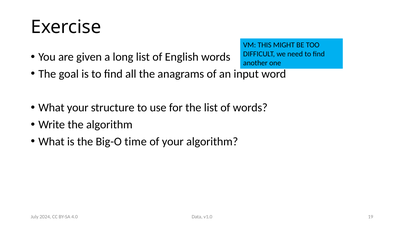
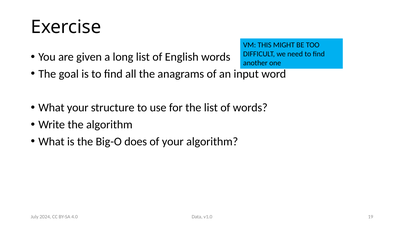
time: time -> does
